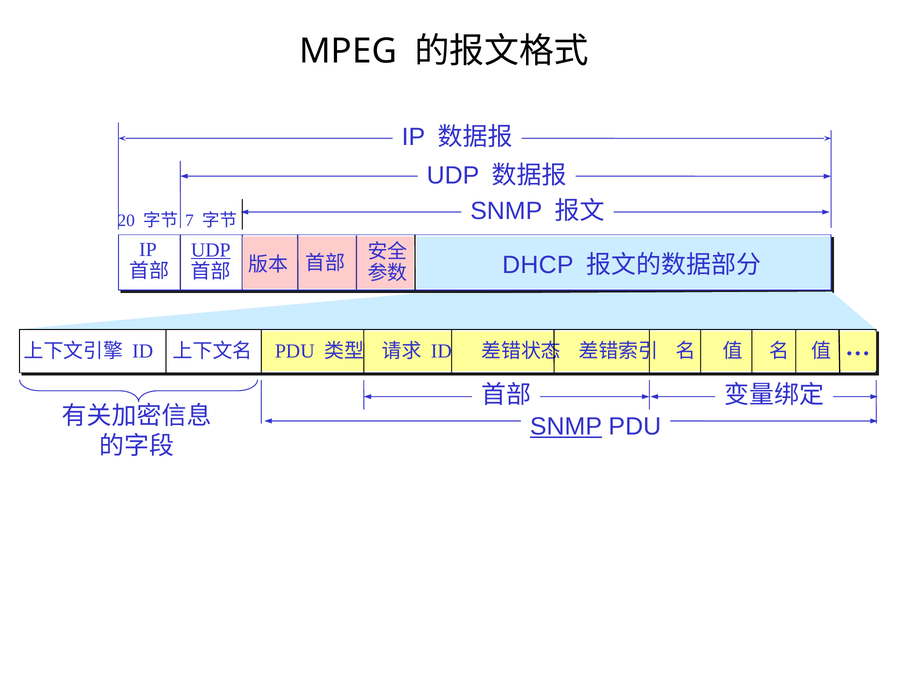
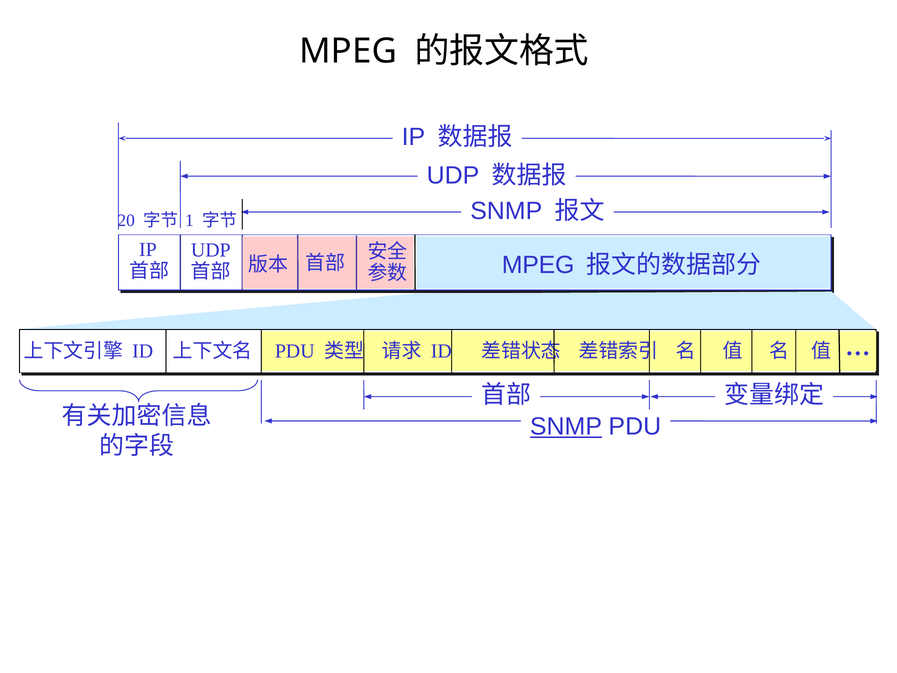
7: 7 -> 1
UDP at (211, 250) underline: present -> none
DHCP at (538, 265): DHCP -> MPEG
